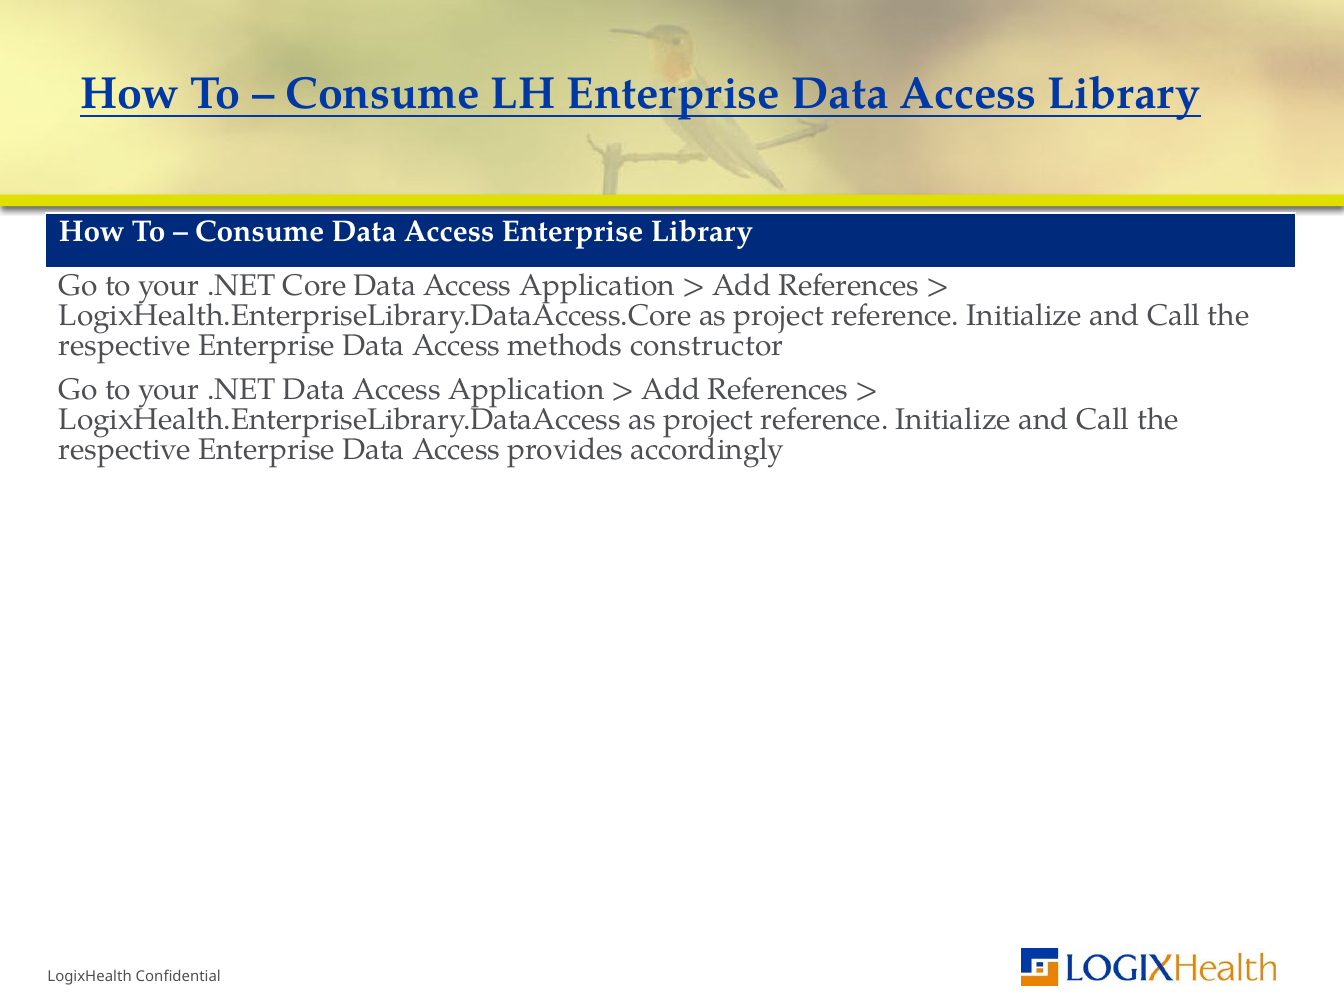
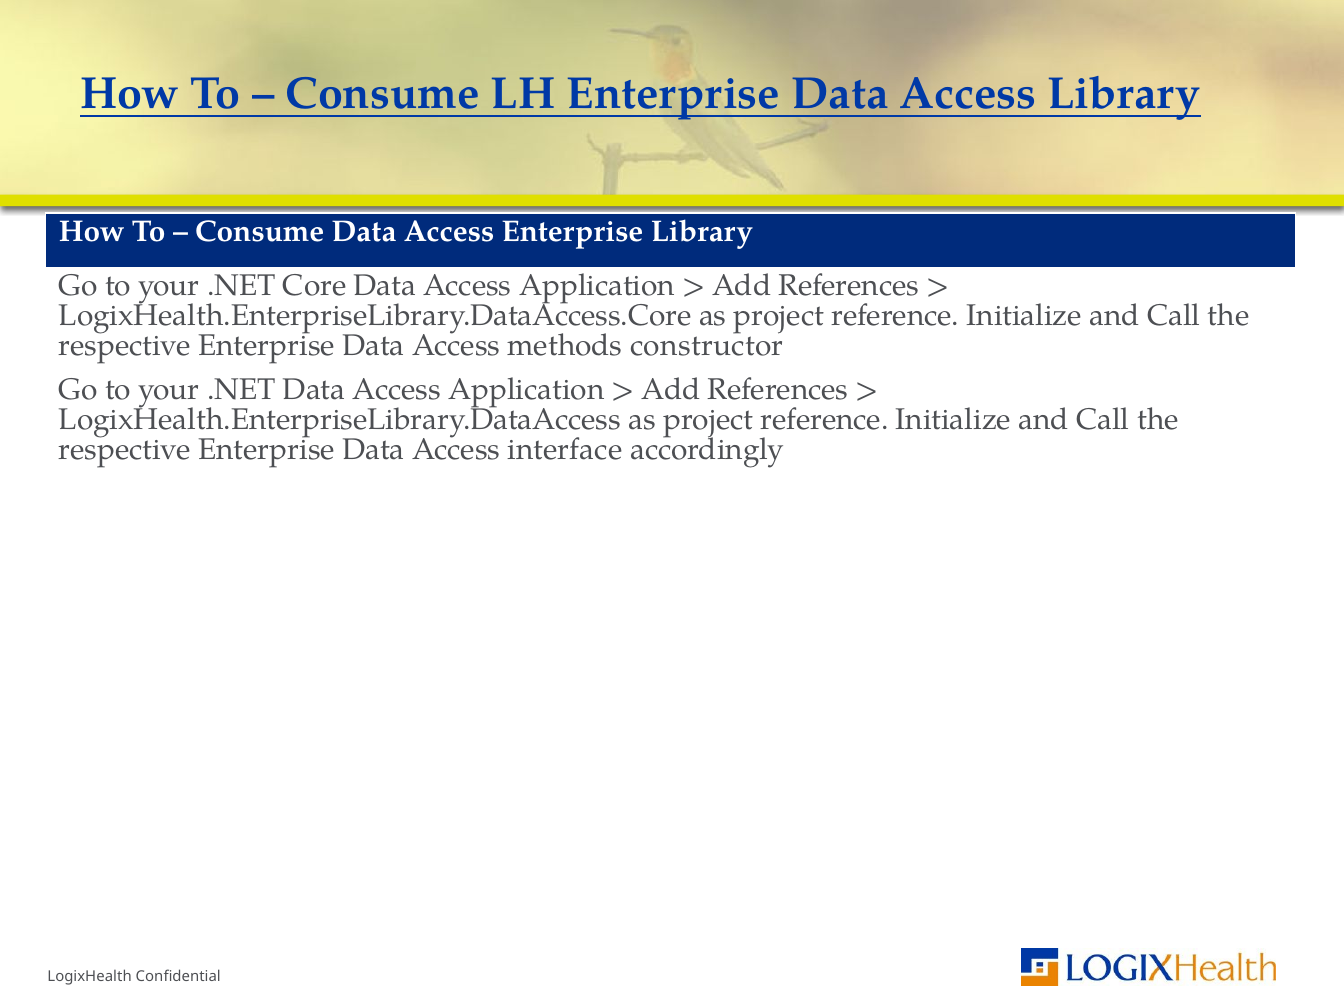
provides: provides -> interface
